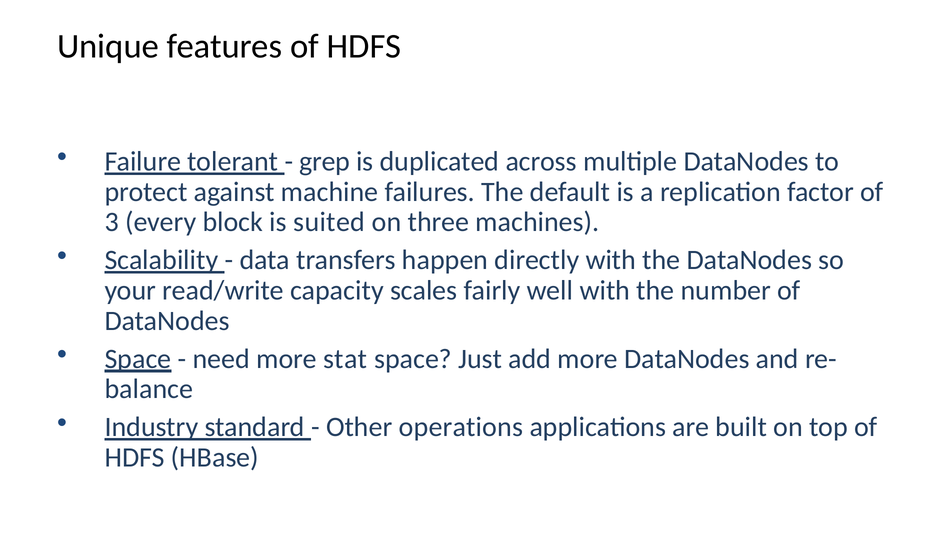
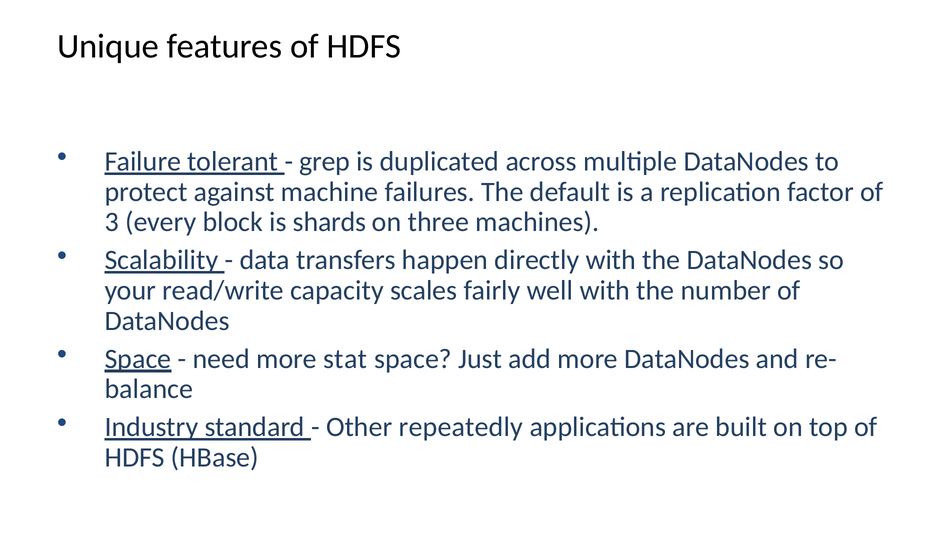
suited: suited -> shards
operations: operations -> repeatedly
